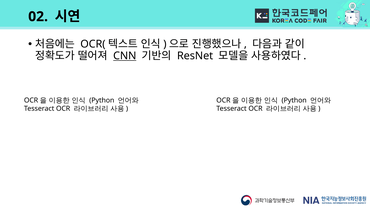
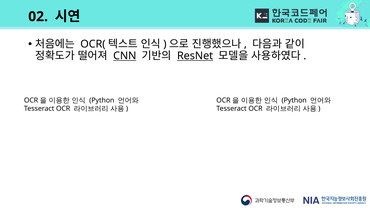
ResNet underline: none -> present
